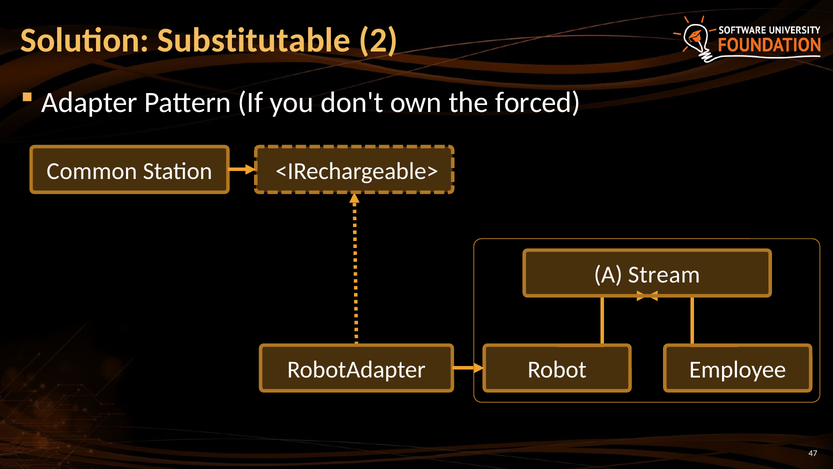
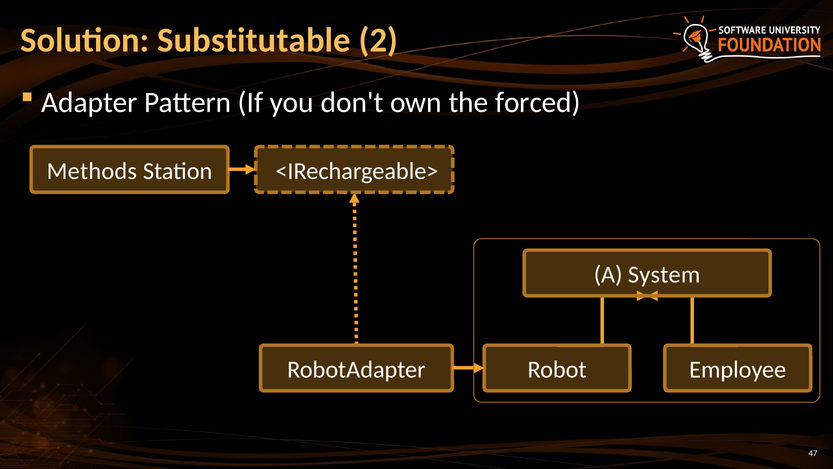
Common: Common -> Methods
Stream: Stream -> System
